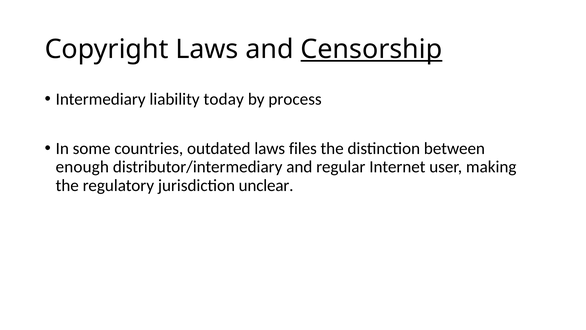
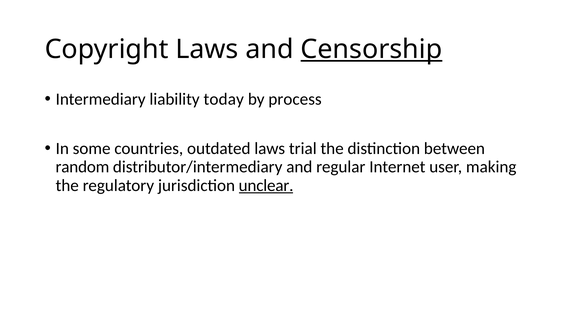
files: files -> trial
enough: enough -> random
unclear underline: none -> present
